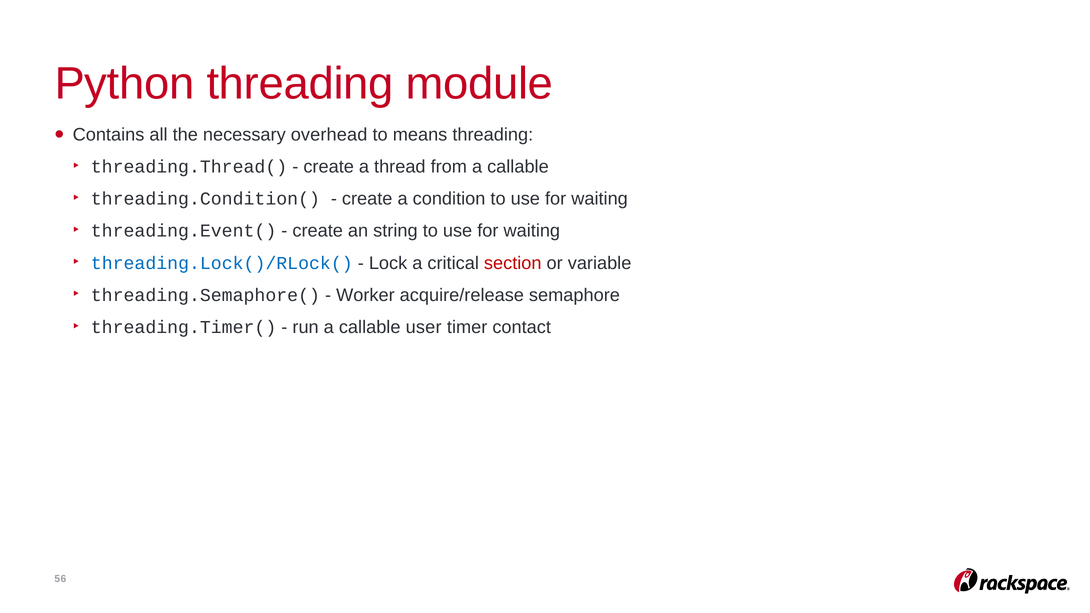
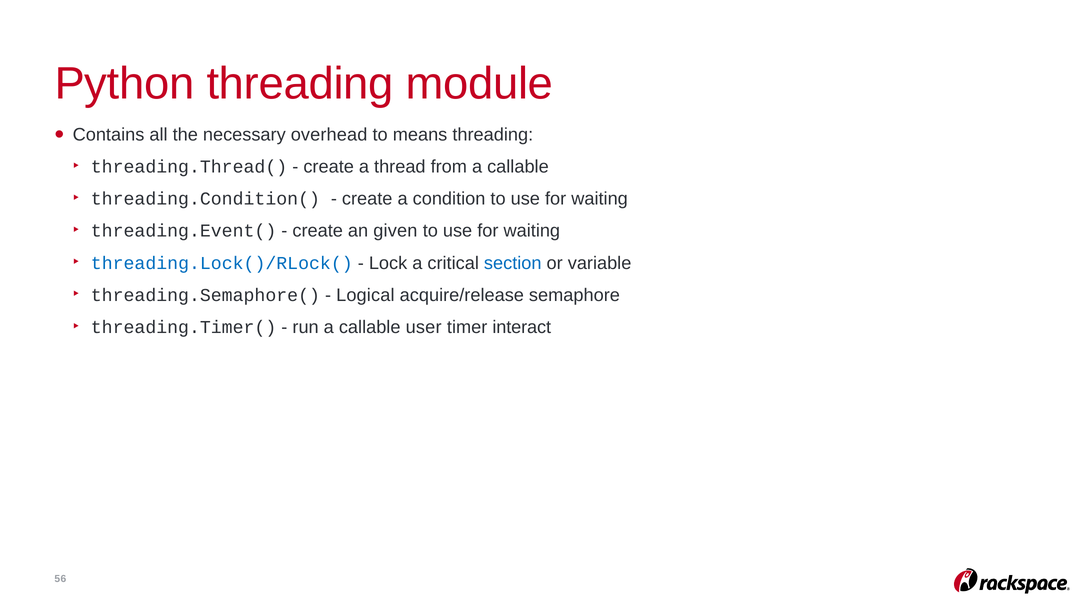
string: string -> given
section colour: red -> blue
Worker: Worker -> Logical
contact: contact -> interact
